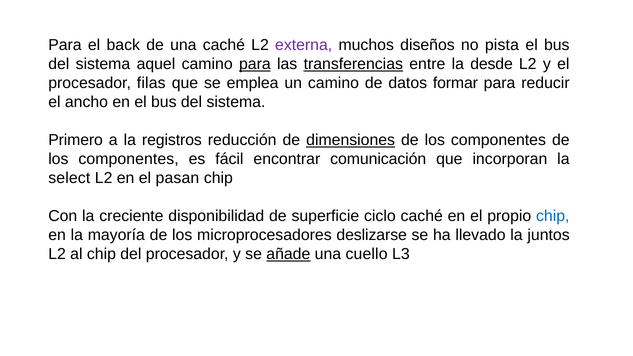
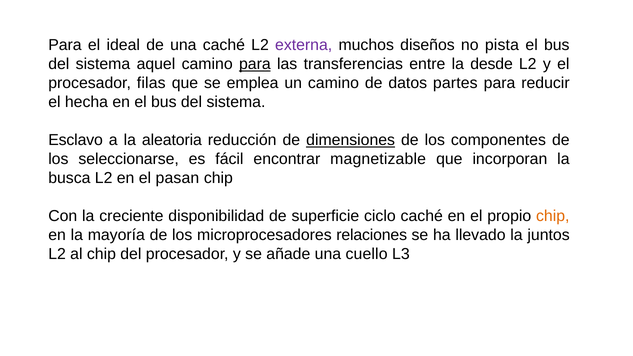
back: back -> ideal
transferencias underline: present -> none
formar: formar -> partes
ancho: ancho -> hecha
Primero: Primero -> Esclavo
registros: registros -> aleatoria
componentes at (129, 159): componentes -> seleccionarse
comunicación: comunicación -> magnetizable
select: select -> busca
chip at (553, 216) colour: blue -> orange
deslizarse: deslizarse -> relaciones
añade underline: present -> none
